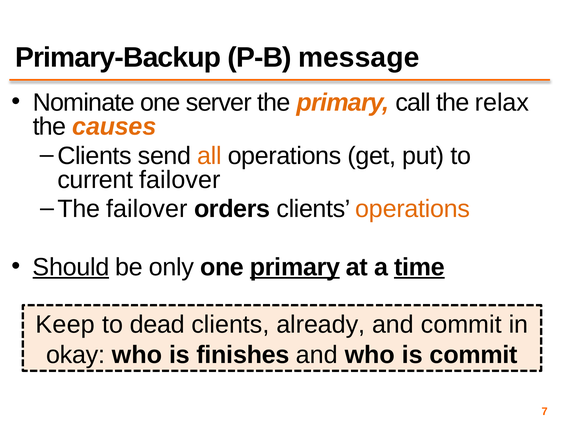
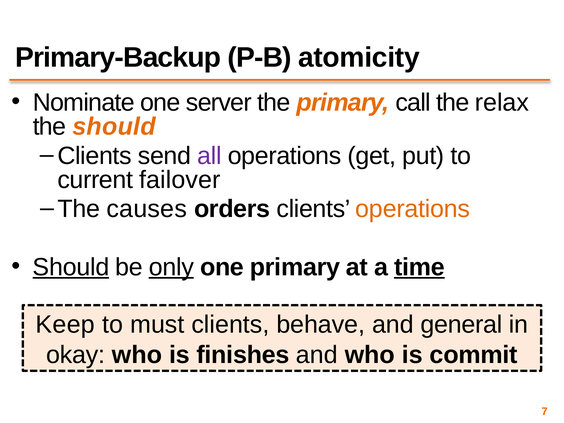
message: message -> atomicity
the causes: causes -> should
all colour: orange -> purple
The failover: failover -> causes
only underline: none -> present
primary at (295, 267) underline: present -> none
dead: dead -> must
already: already -> behave
and commit: commit -> general
